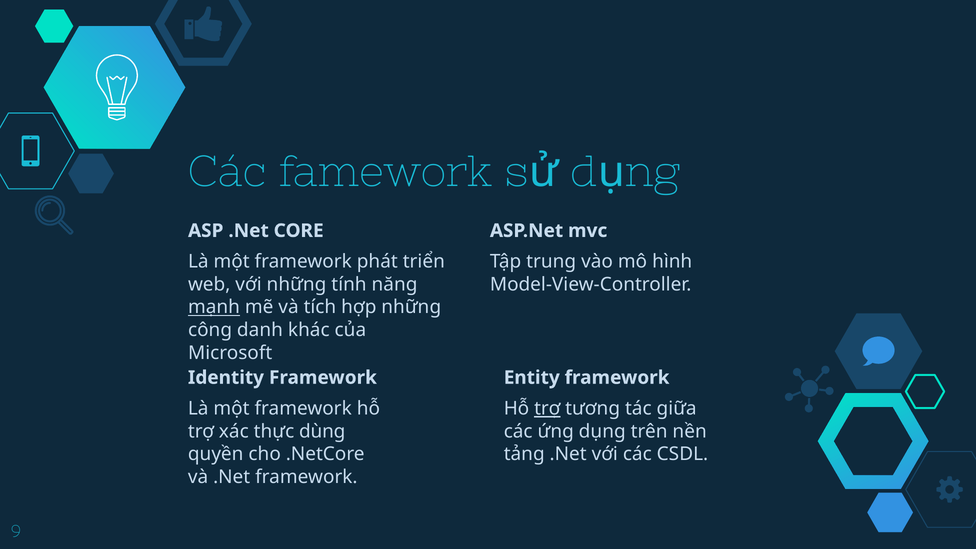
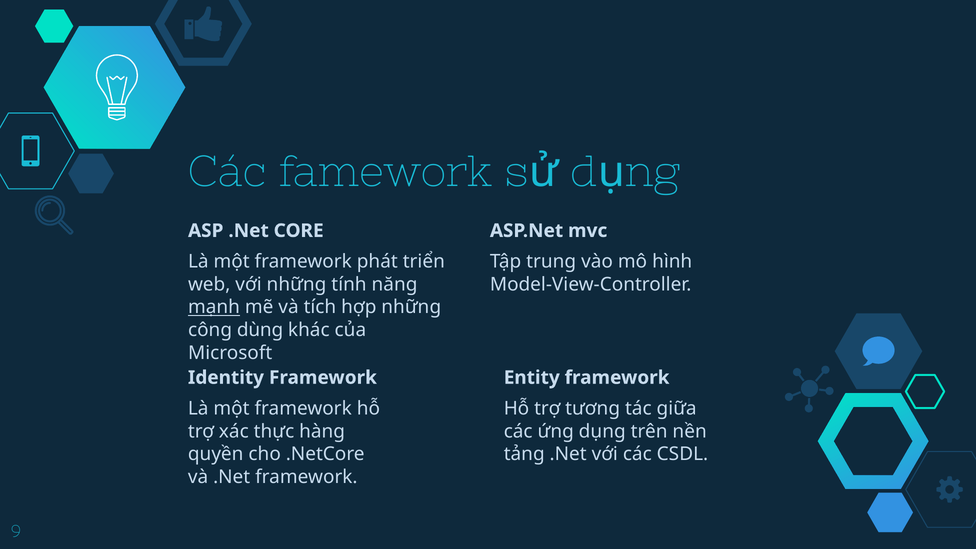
danh: danh -> dùng
trợ at (547, 409) underline: present -> none
dùng: dùng -> hàng
